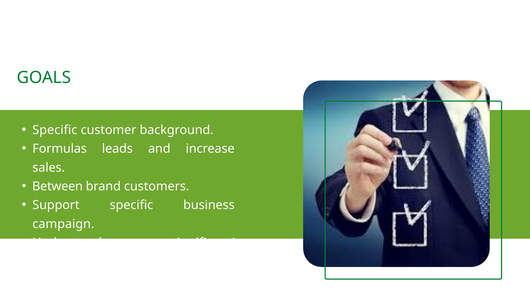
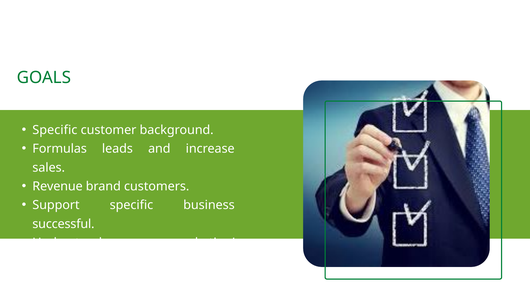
Between: Between -> Revenue
campaign: campaign -> successful
significant: significant -> marketing
